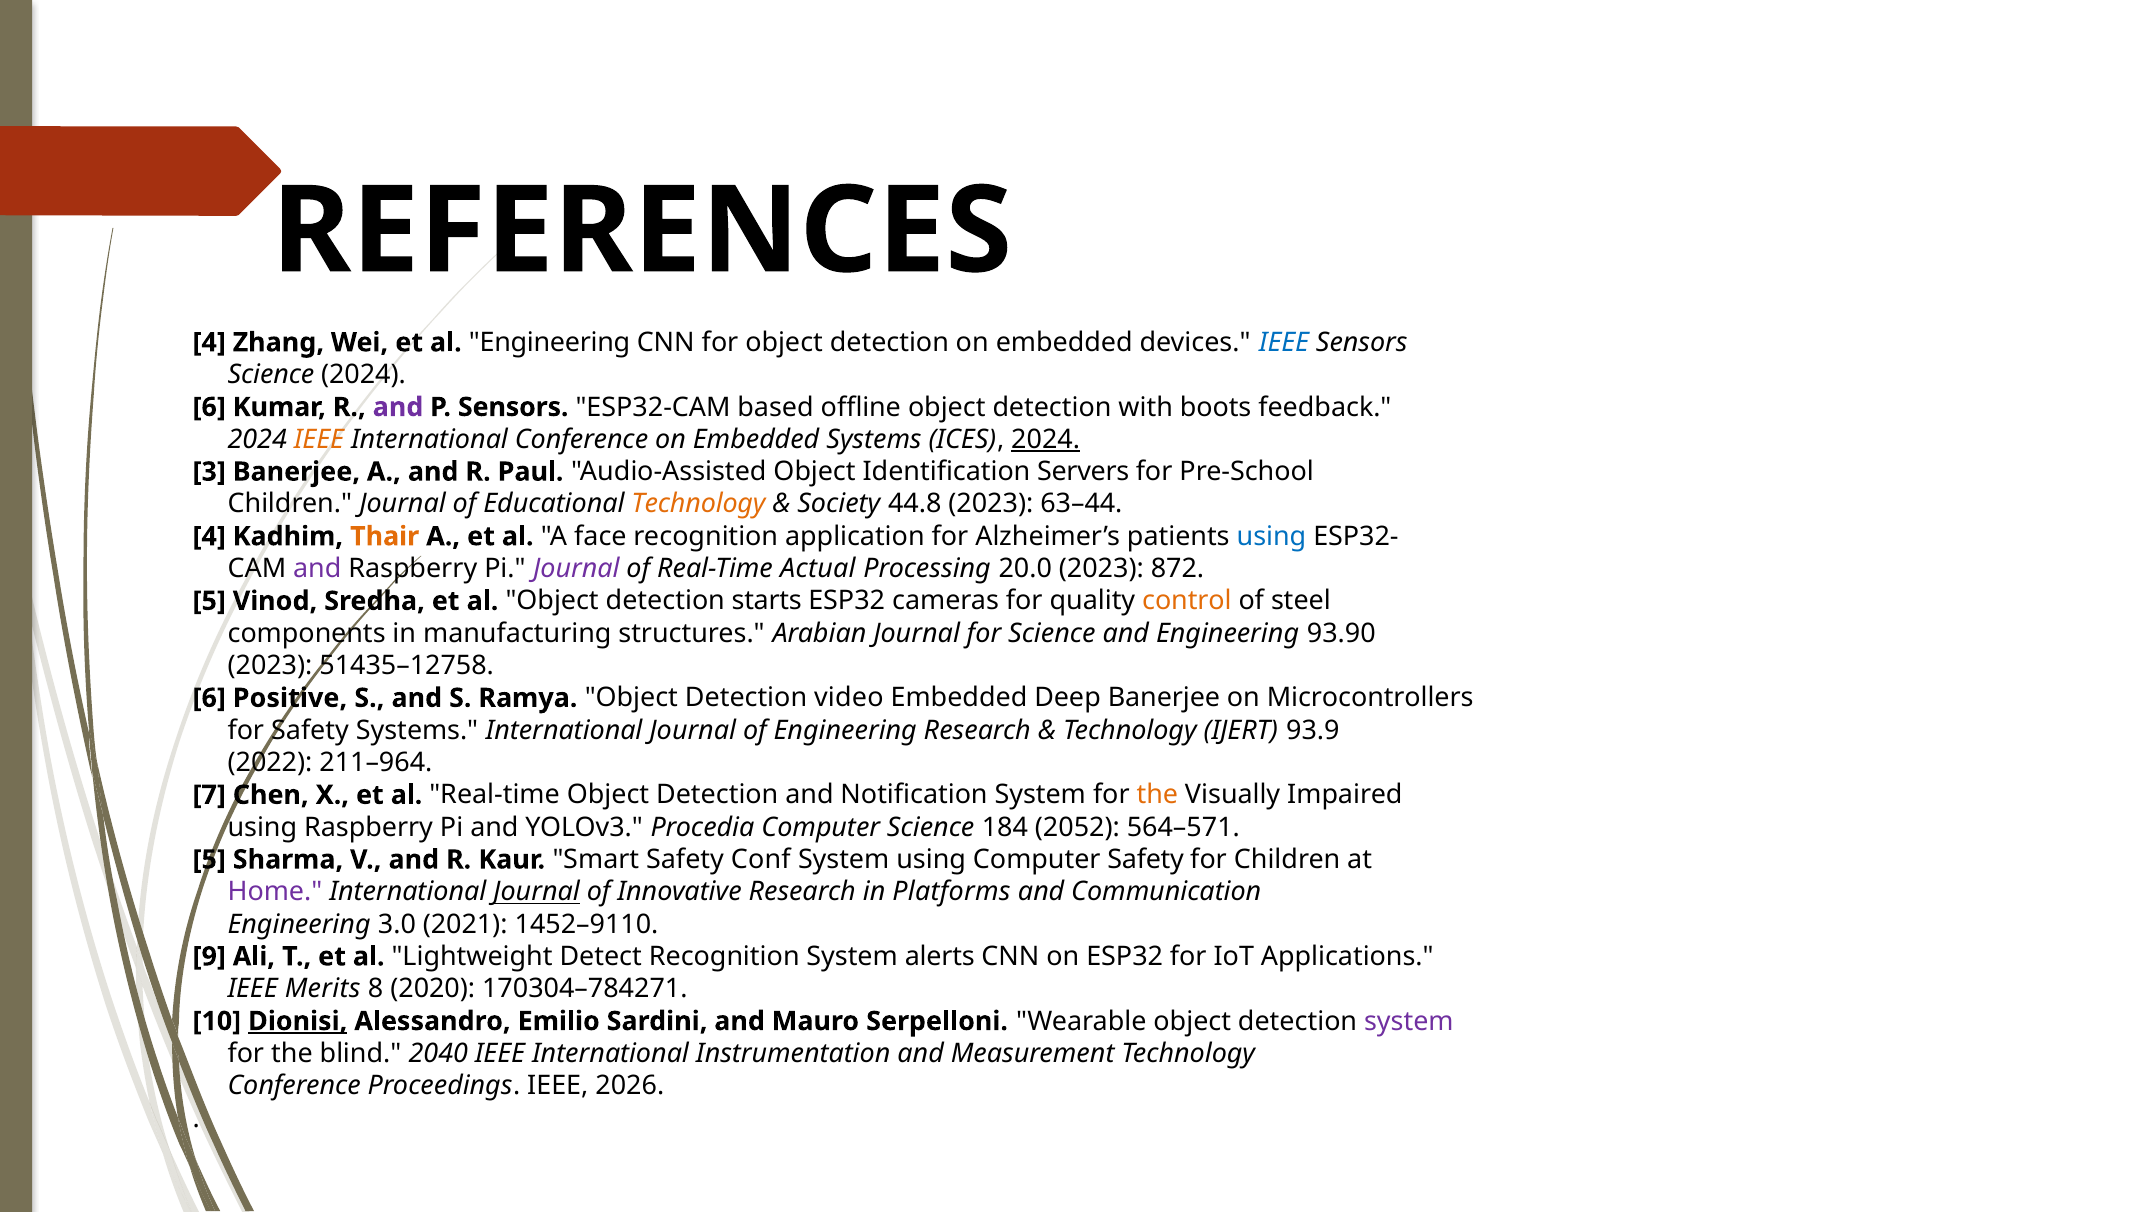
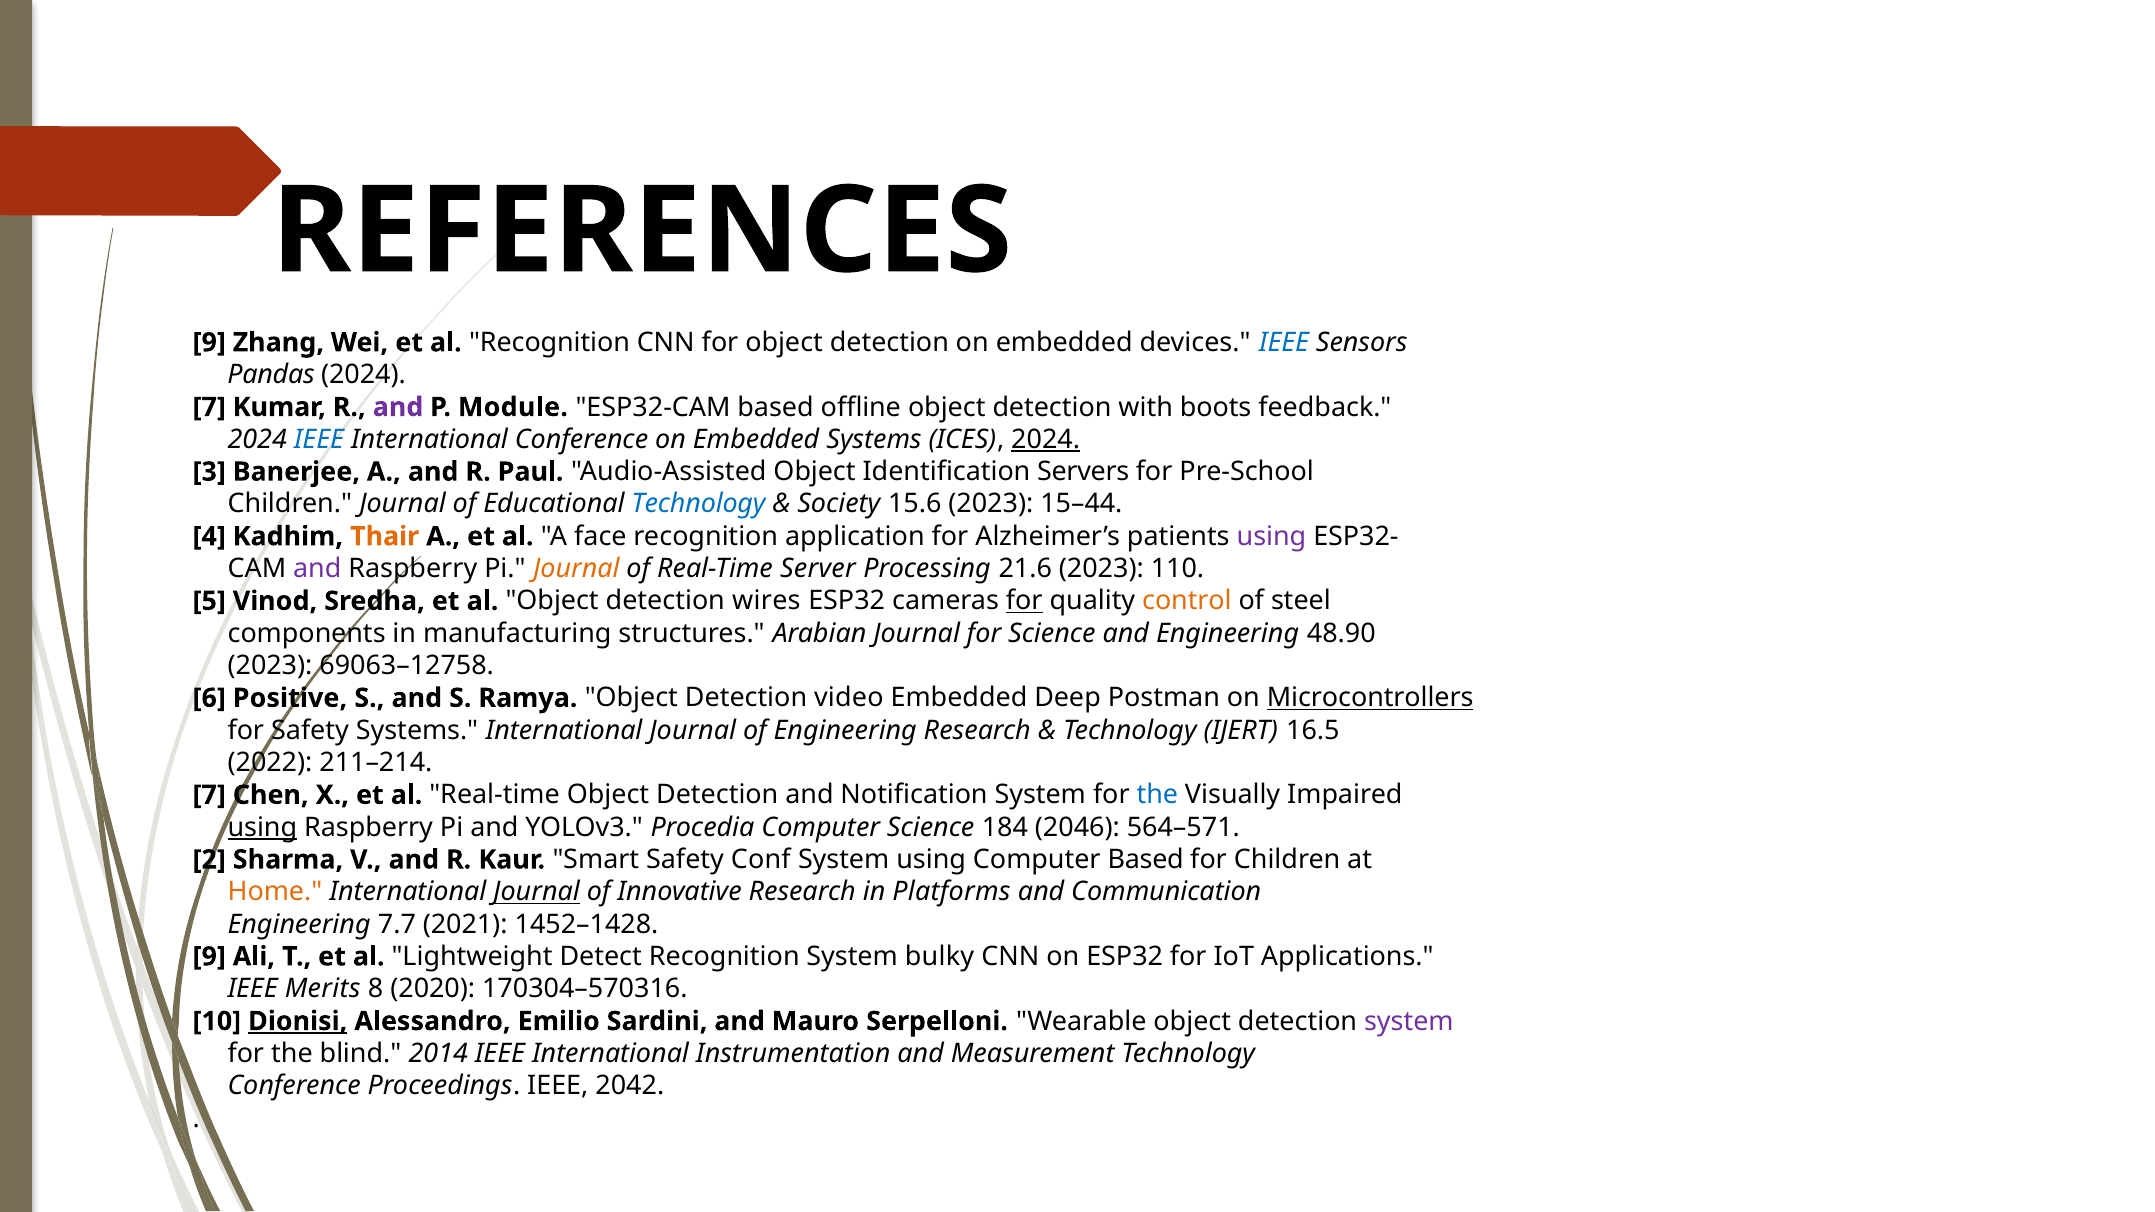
4 at (209, 343): 4 -> 9
al Engineering: Engineering -> Recognition
Science at (271, 375): Science -> Pandas
6 at (209, 407): 6 -> 7
P Sensors: Sensors -> Module
IEEE at (319, 440) colour: orange -> blue
Technology at (698, 504) colour: orange -> blue
44.8: 44.8 -> 15.6
63–44: 63–44 -> 15–44
using at (1271, 536) colour: blue -> purple
Journal at (576, 569) colour: purple -> orange
Actual: Actual -> Server
20.0: 20.0 -> 21.6
872: 872 -> 110
starts: starts -> wires
for at (1024, 601) underline: none -> present
93.90: 93.90 -> 48.90
51435–12758: 51435–12758 -> 69063–12758
Deep Banerjee: Banerjee -> Postman
Microcontrollers underline: none -> present
93.9: 93.9 -> 16.5
211–964: 211–964 -> 211–214
the at (1157, 795) colour: orange -> blue
using at (262, 827) underline: none -> present
2052: 2052 -> 2046
5 at (209, 860): 5 -> 2
Computer Safety: Safety -> Based
Home colour: purple -> orange
3.0: 3.0 -> 7.7
1452–9110: 1452–9110 -> 1452–1428
alerts: alerts -> bulky
170304–784271: 170304–784271 -> 170304–570316
2040: 2040 -> 2014
2026: 2026 -> 2042
